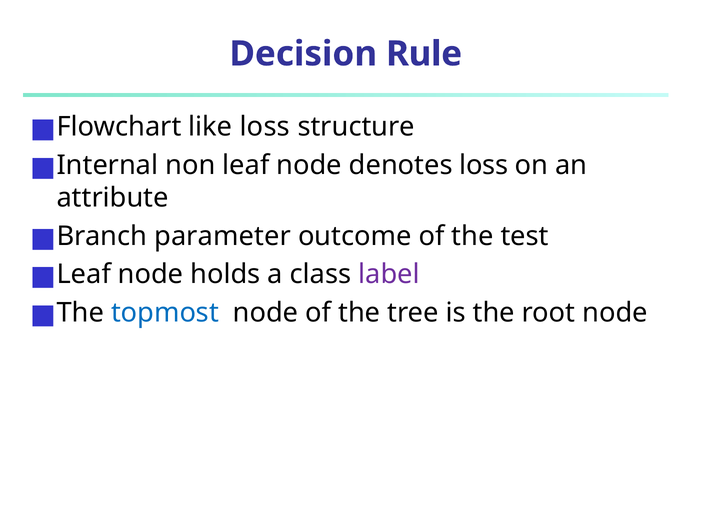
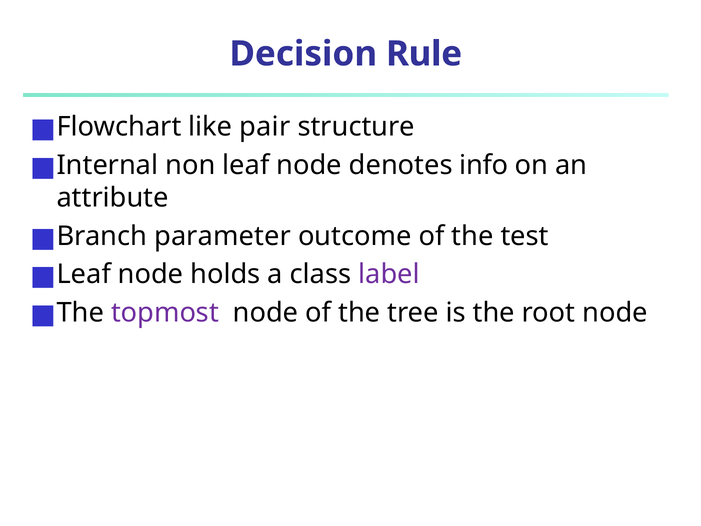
like loss: loss -> pair
denotes loss: loss -> info
topmost colour: blue -> purple
